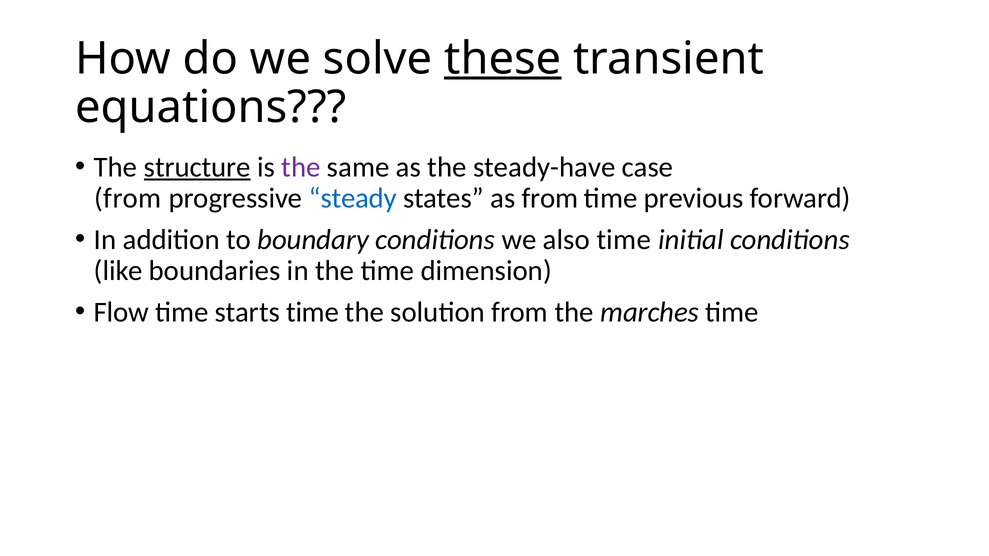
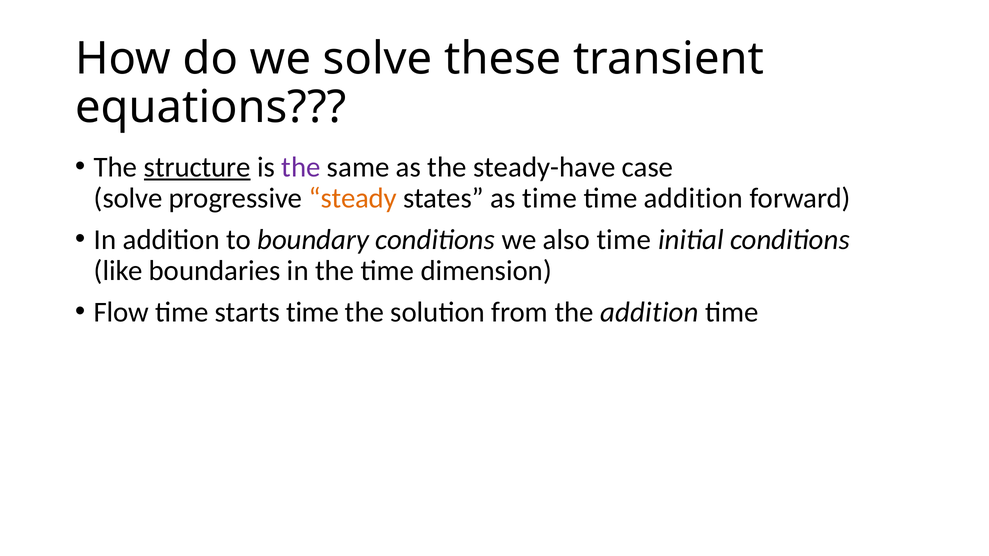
these underline: present -> none
from at (128, 198): from -> solve
steady colour: blue -> orange
as from: from -> time
time previous: previous -> addition
the marches: marches -> addition
